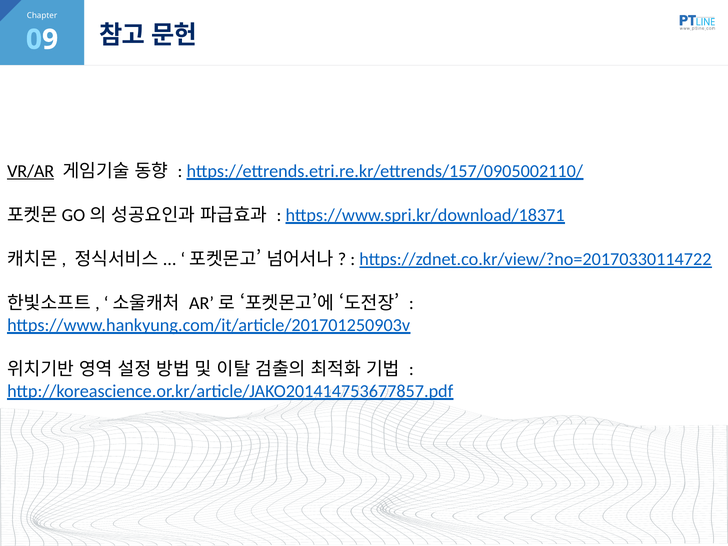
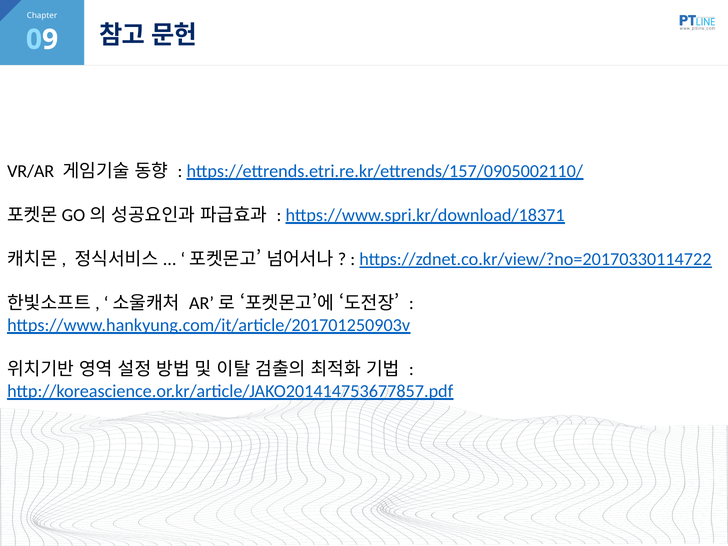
VR/AR underline: present -> none
